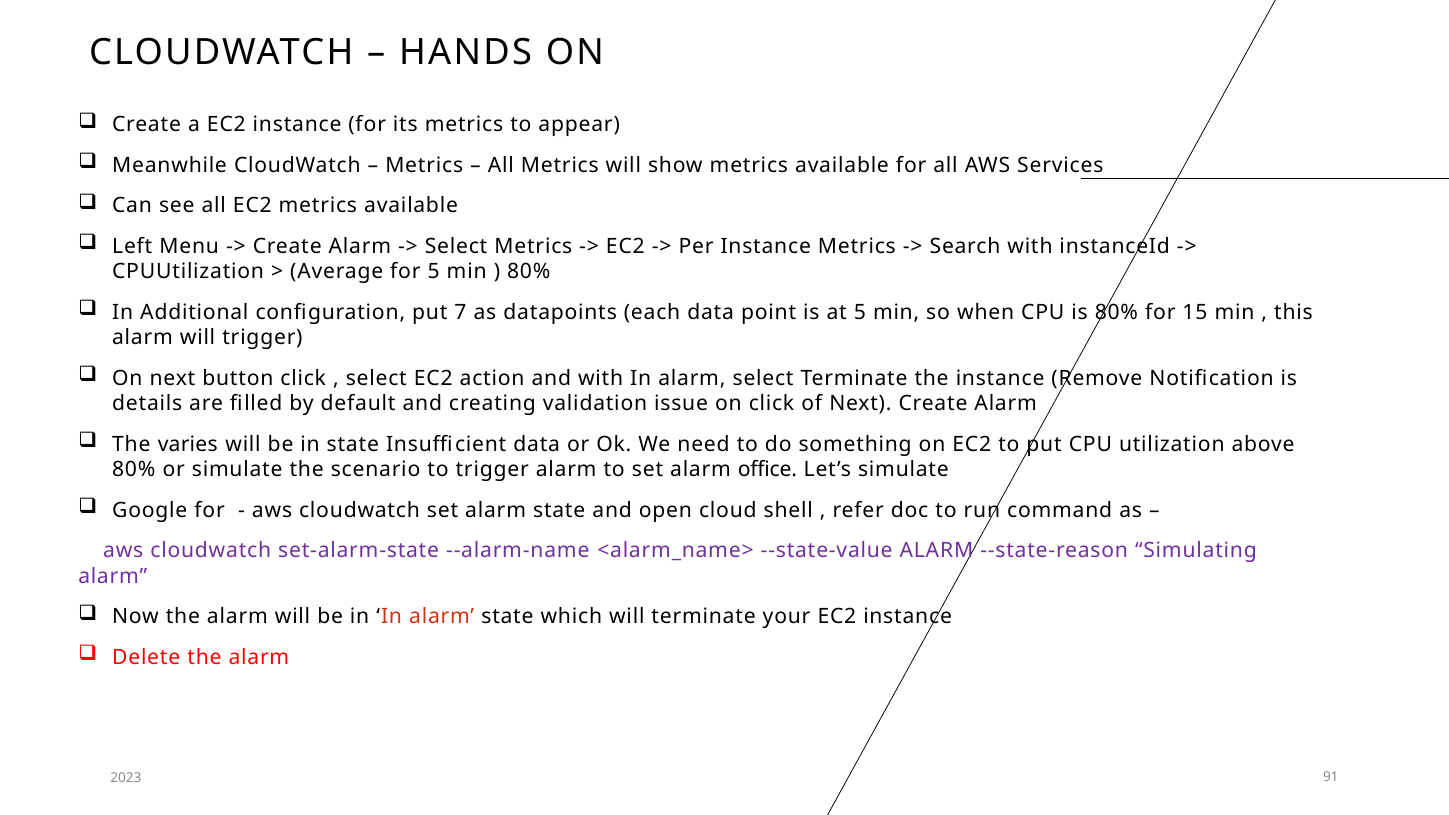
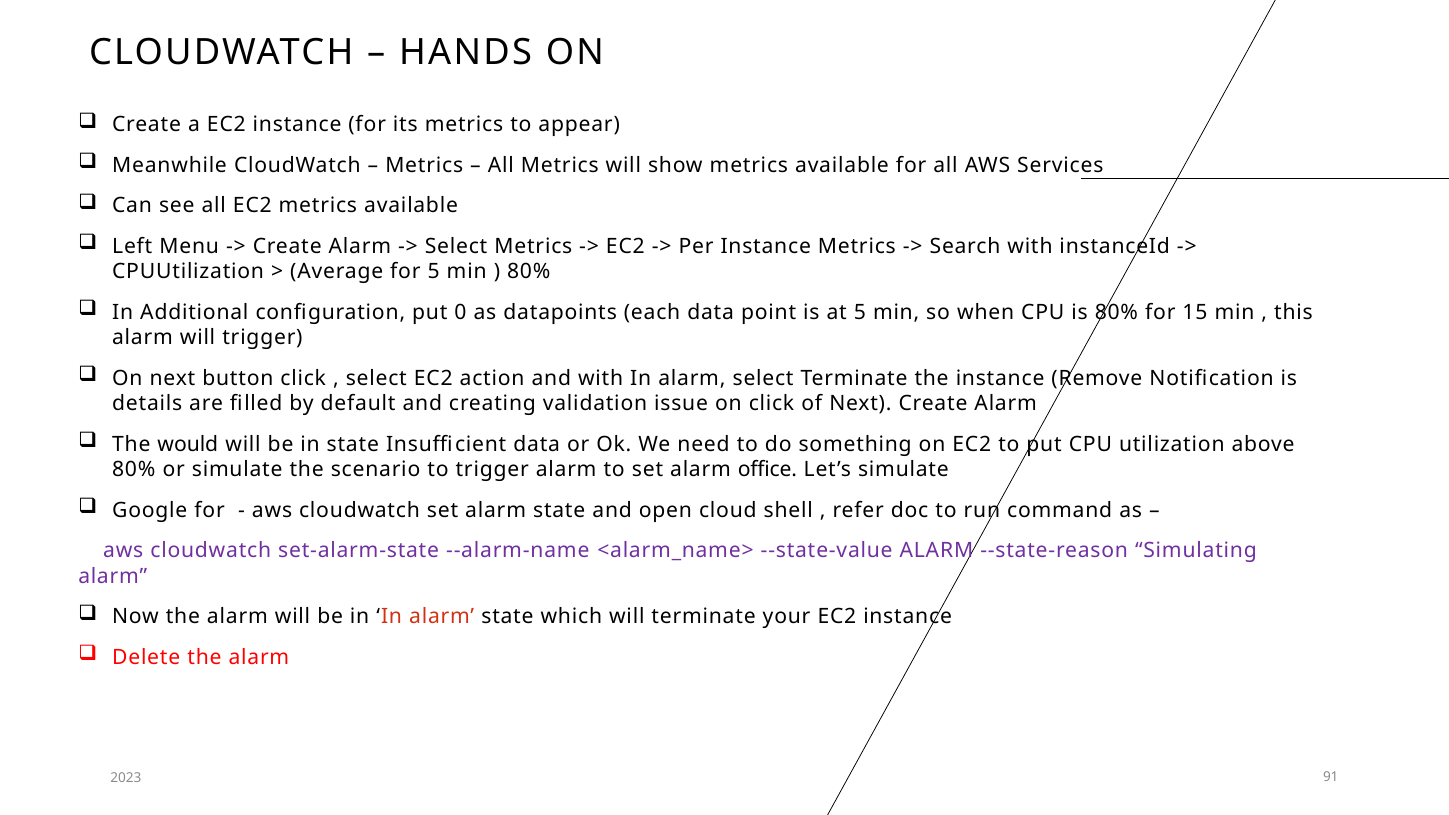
7: 7 -> 0
varies: varies -> would
